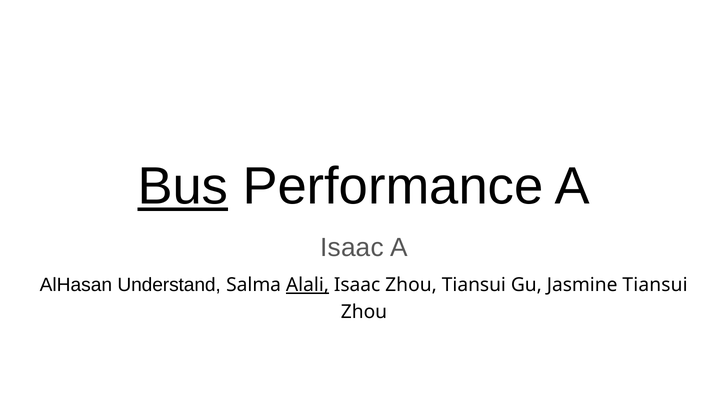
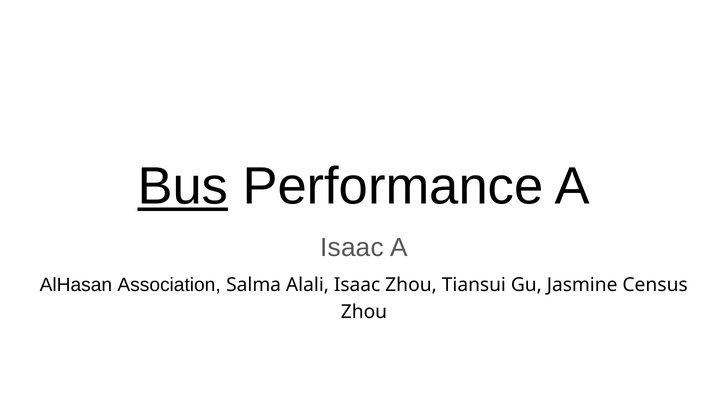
Understand: Understand -> Association
Alali underline: present -> none
Jasmine Tiansui: Tiansui -> Census
